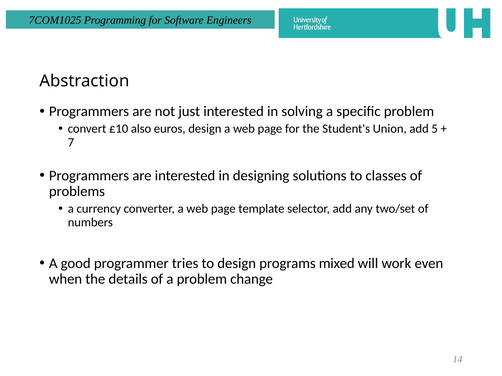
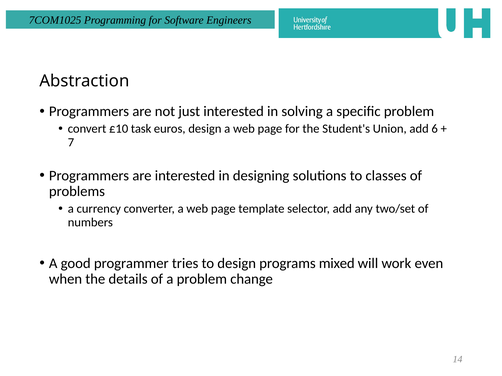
also: also -> task
5: 5 -> 6
